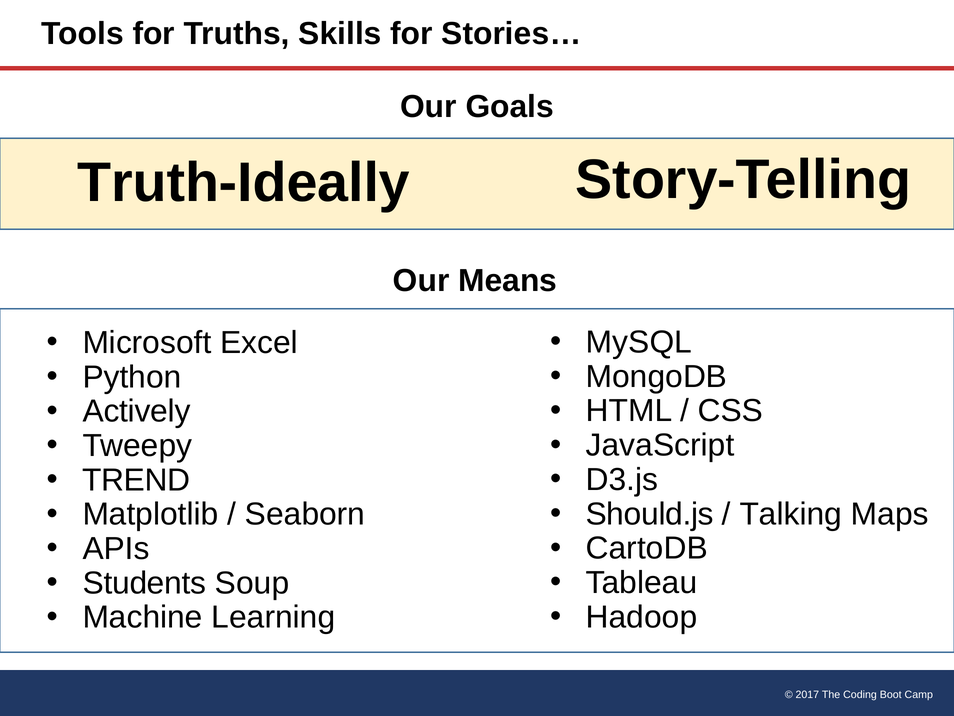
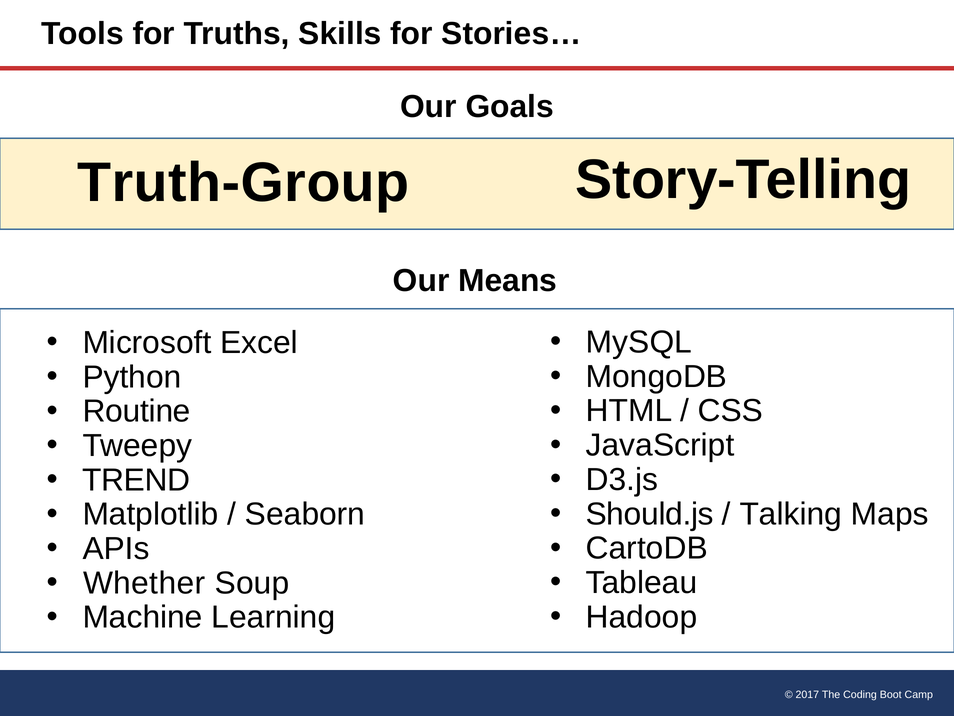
Truth-Ideally: Truth-Ideally -> Truth-Group
Actively: Actively -> Routine
Students: Students -> Whether
